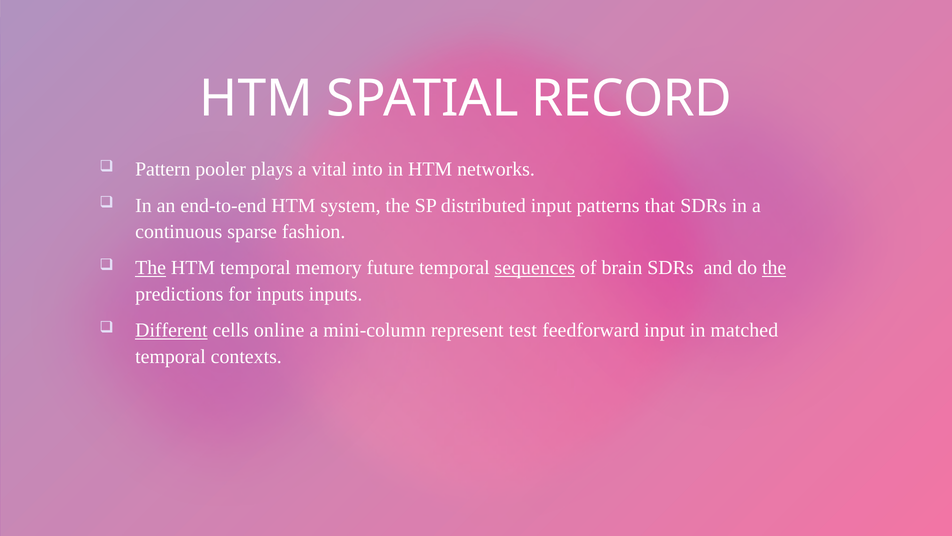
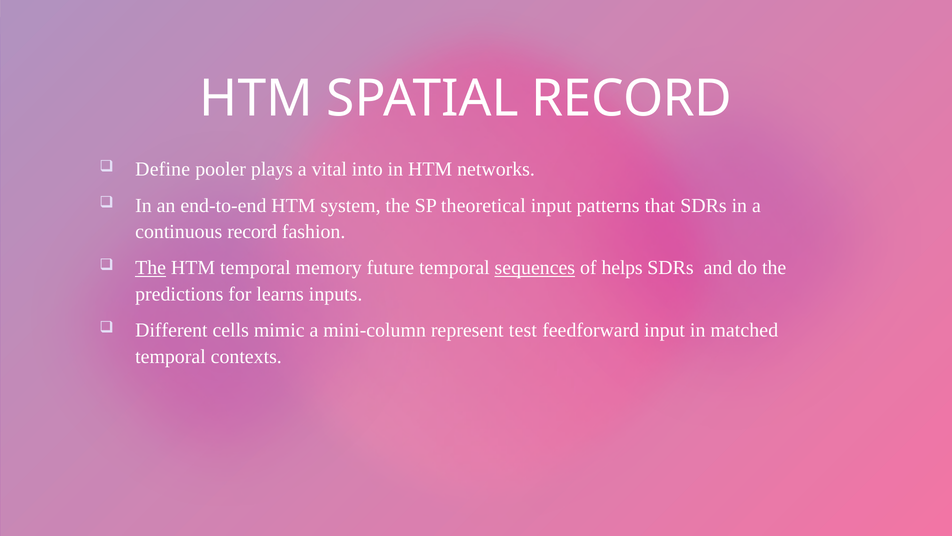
Pattern: Pattern -> Define
distributed: distributed -> theoretical
continuous sparse: sparse -> record
brain: brain -> helps
the at (774, 268) underline: present -> none
for inputs: inputs -> learns
Different underline: present -> none
online: online -> mimic
